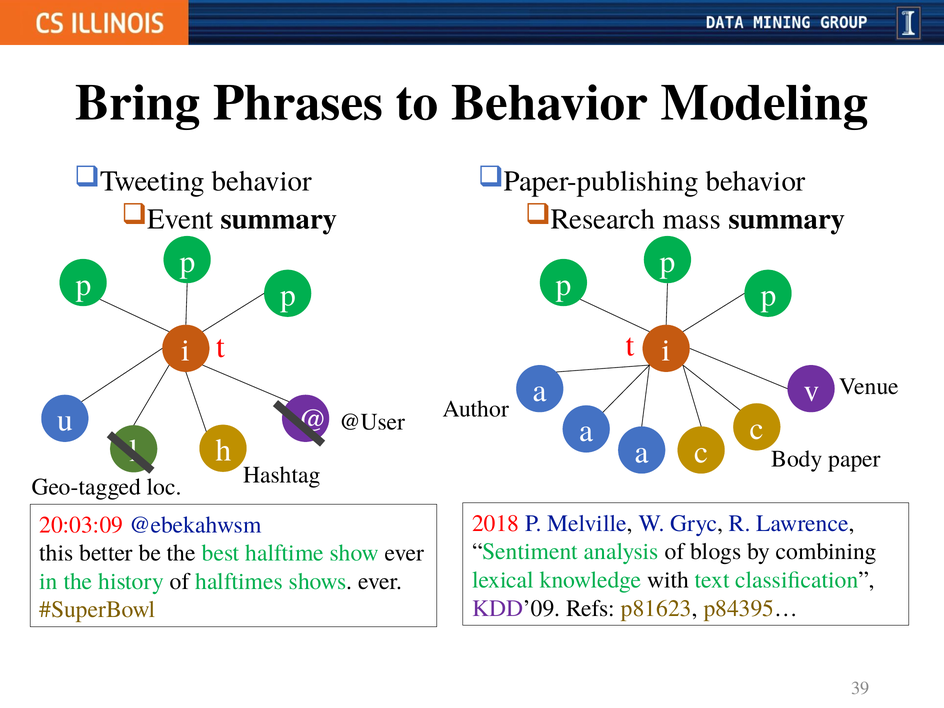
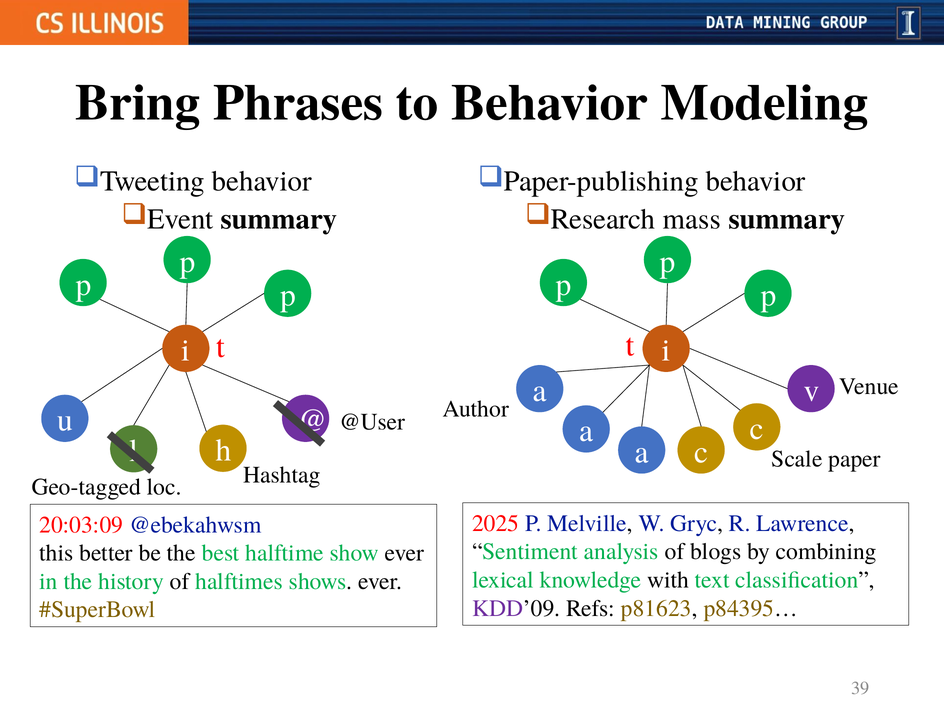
Body: Body -> Scale
2018: 2018 -> 2025
